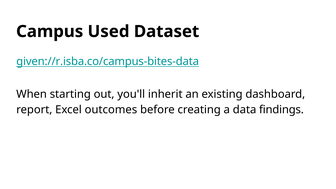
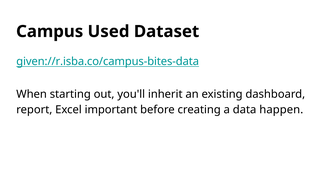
outcomes: outcomes -> important
findings: findings -> happen
